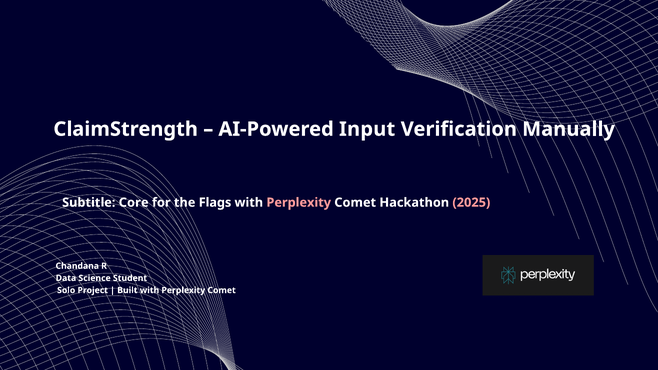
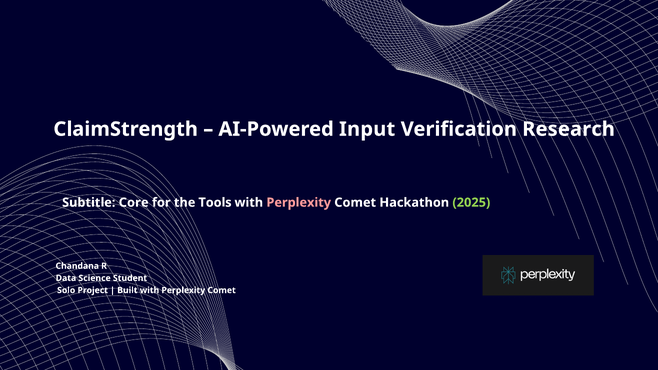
Manually: Manually -> Research
Flags: Flags -> Tools
2025 colour: pink -> light green
